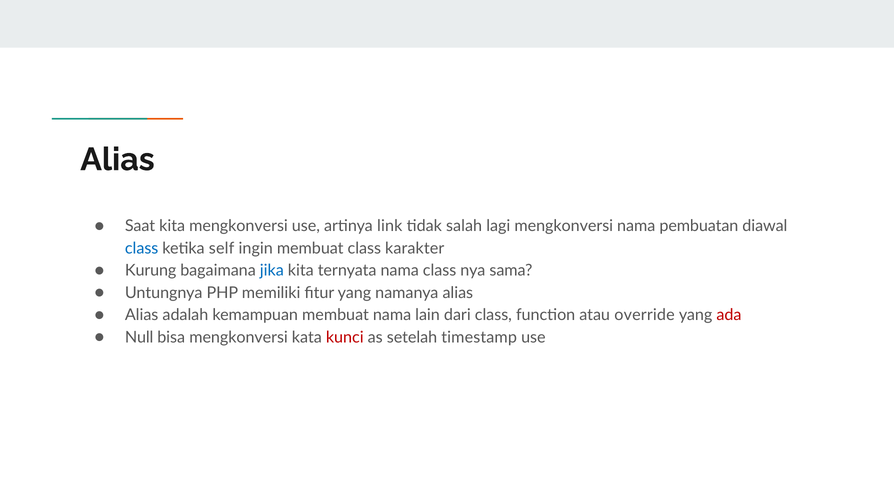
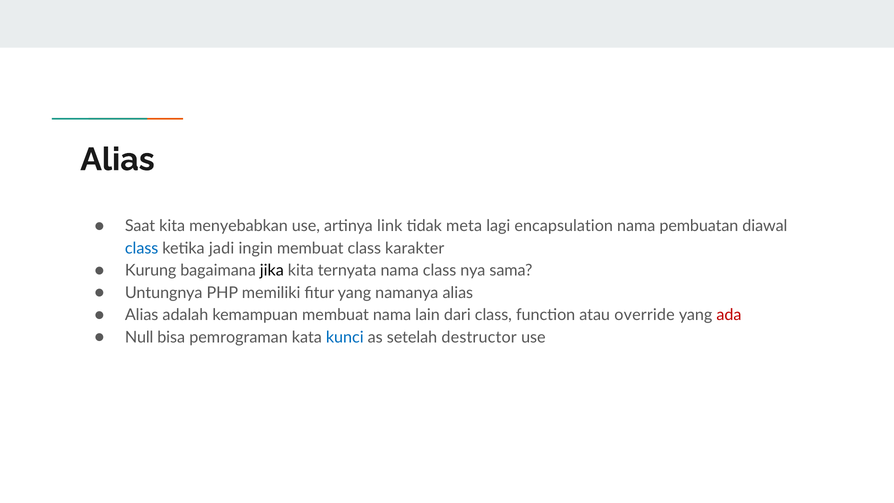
kita mengkonversi: mengkonversi -> menyebabkan
salah: salah -> meta
lagi mengkonversi: mengkonversi -> encapsulation
self: self -> jadi
jika colour: blue -> black
bisa mengkonversi: mengkonversi -> pemrograman
kunci colour: red -> blue
timestamp: timestamp -> destructor
